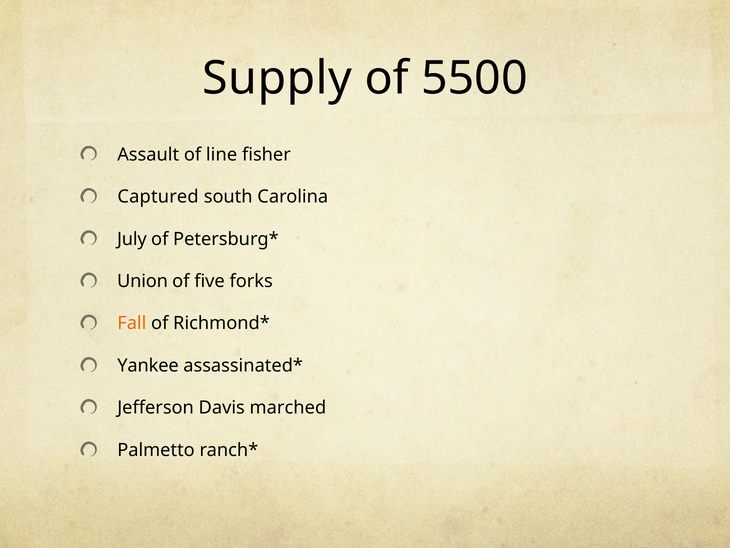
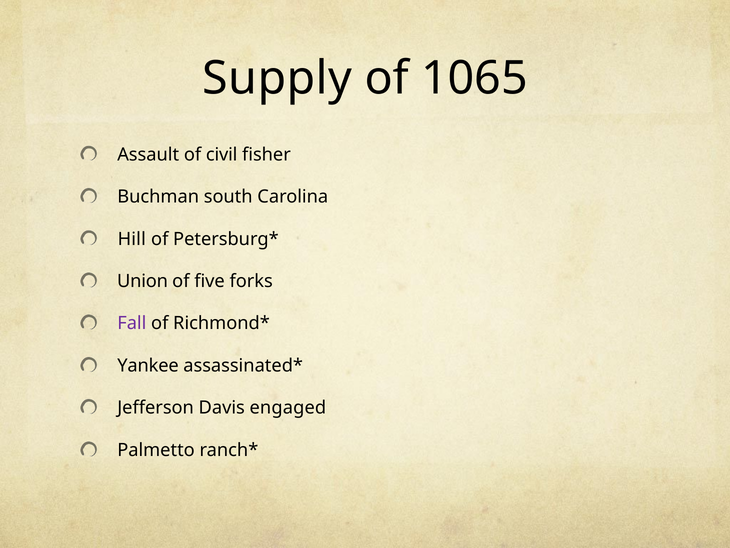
5500: 5500 -> 1065
line: line -> civil
Captured: Captured -> Buchman
July: July -> Hill
Fall colour: orange -> purple
marched: marched -> engaged
